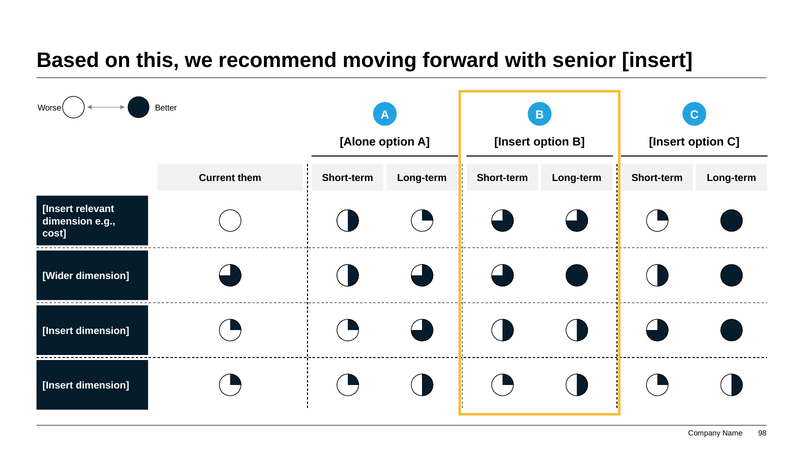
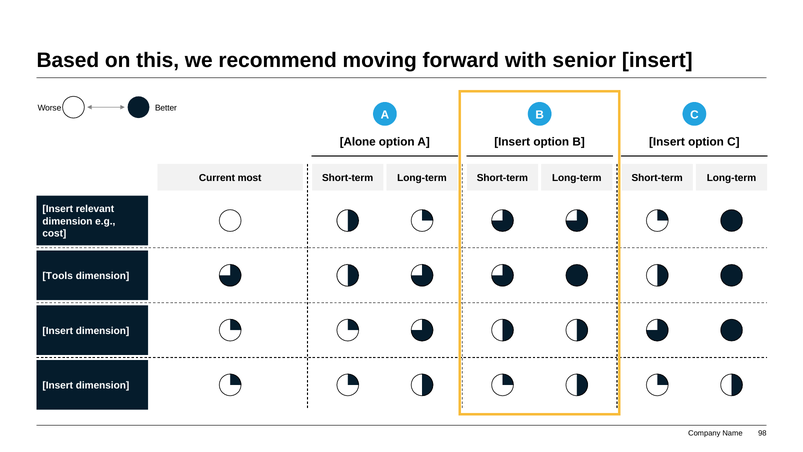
them: them -> most
Wider: Wider -> Tools
